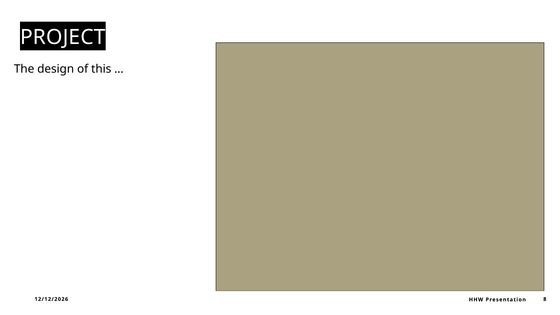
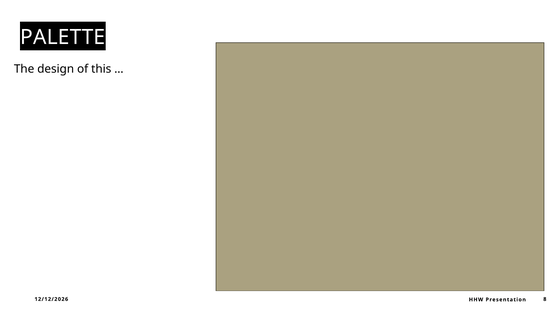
PROJECT: PROJECT -> PALETTE
